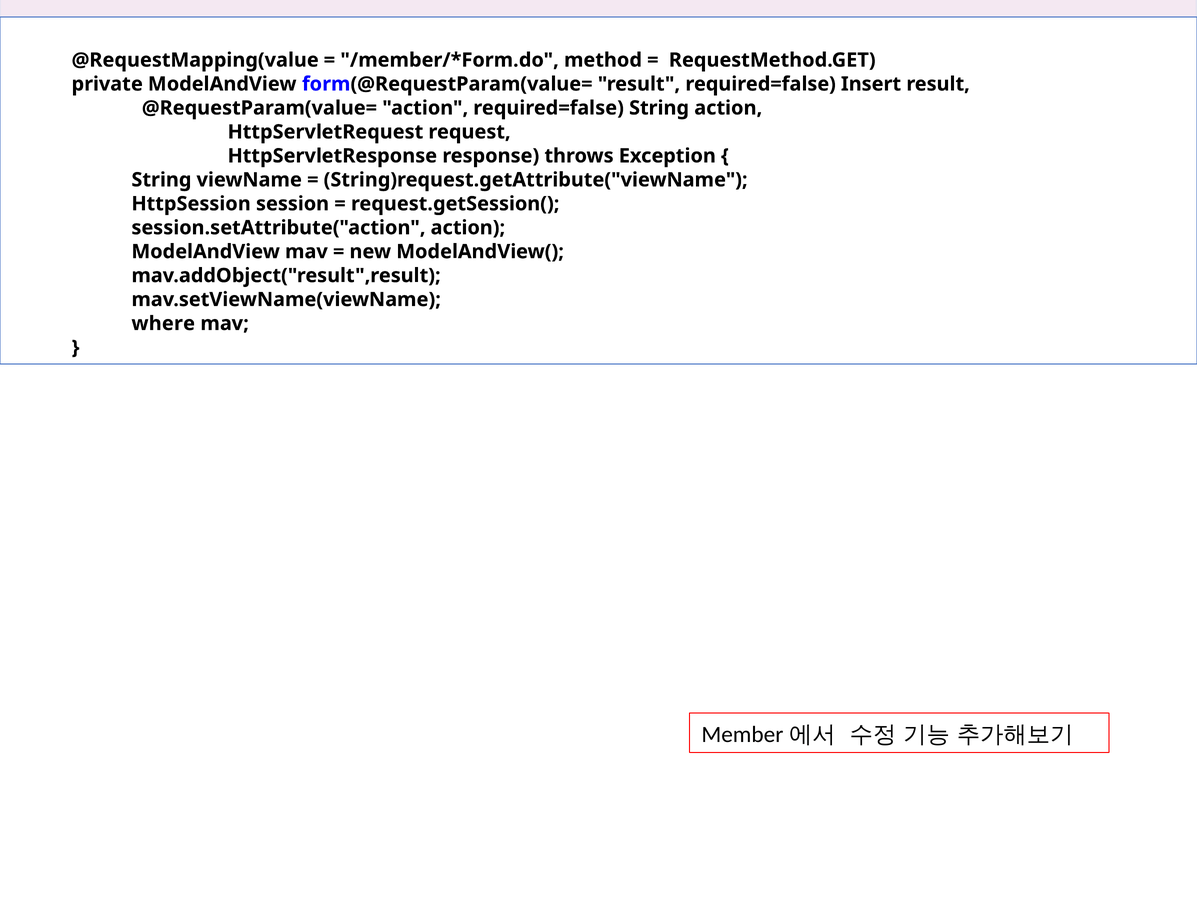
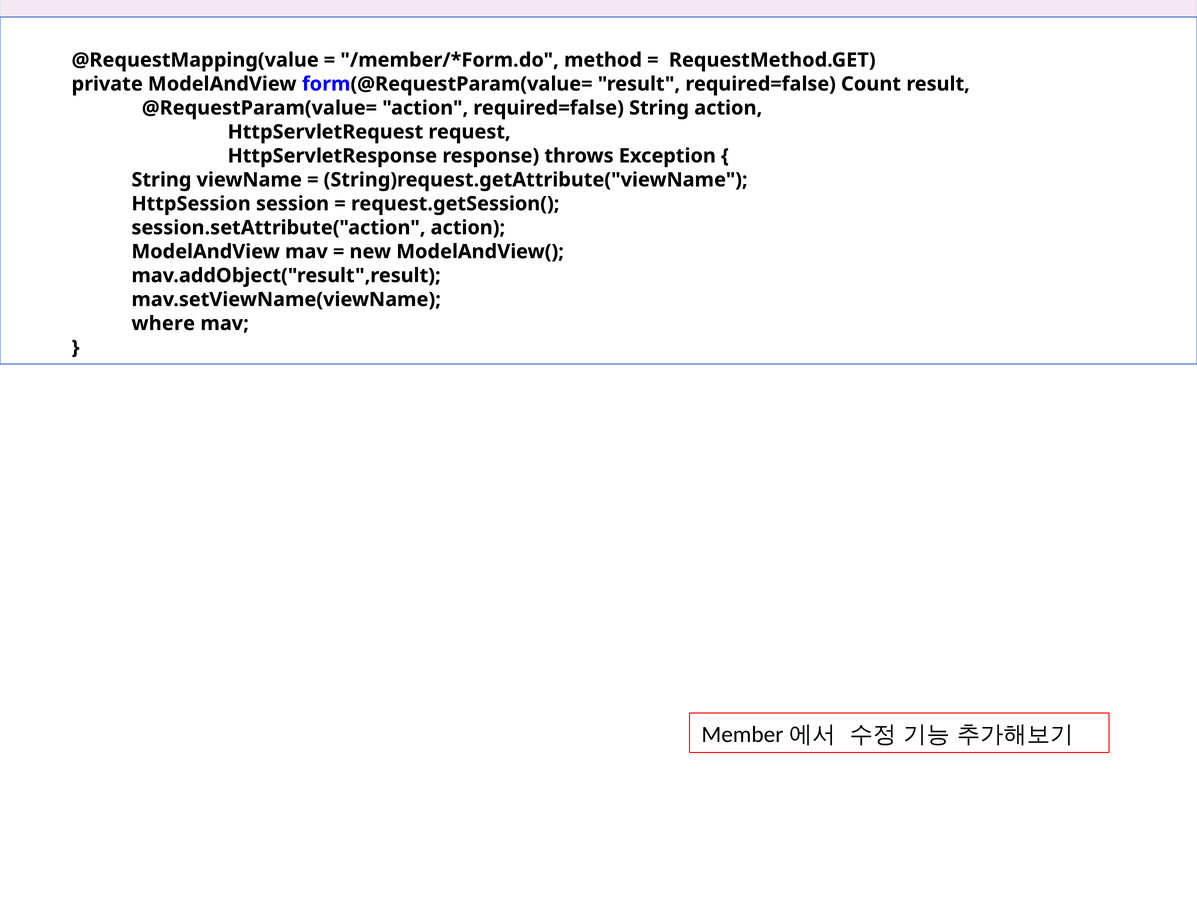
Insert: Insert -> Count
